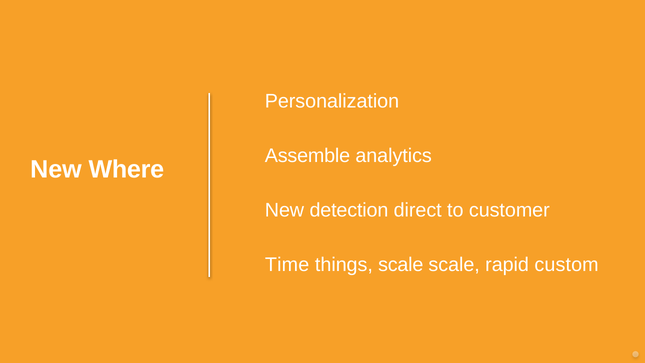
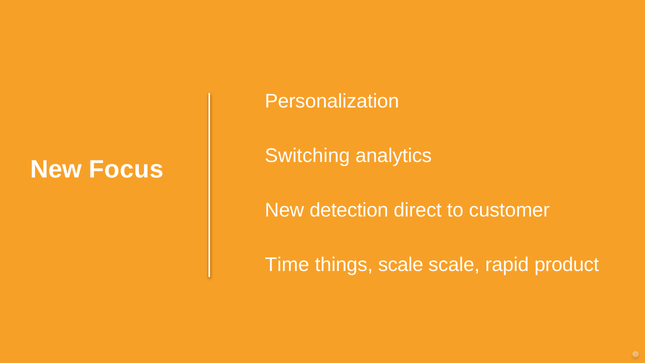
Assemble: Assemble -> Switching
Where: Where -> Focus
custom: custom -> product
